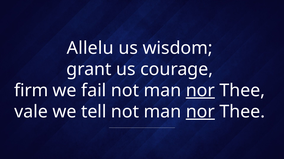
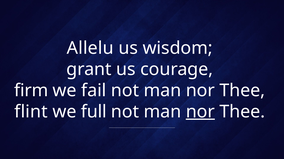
nor at (200, 91) underline: present -> none
vale: vale -> flint
tell: tell -> full
